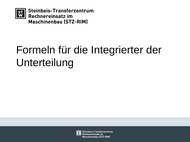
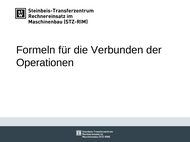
Integrierter: Integrierter -> Verbunden
Unterteilung: Unterteilung -> Operationen
